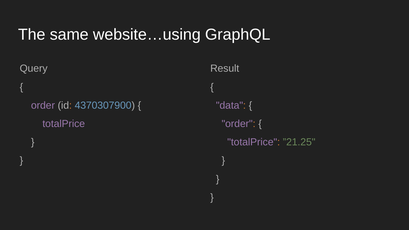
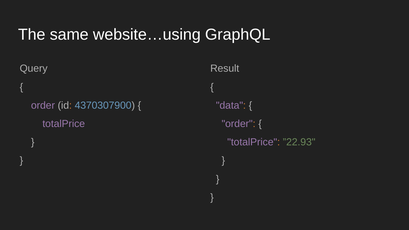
”21.25: ”21.25 -> ”22.93
